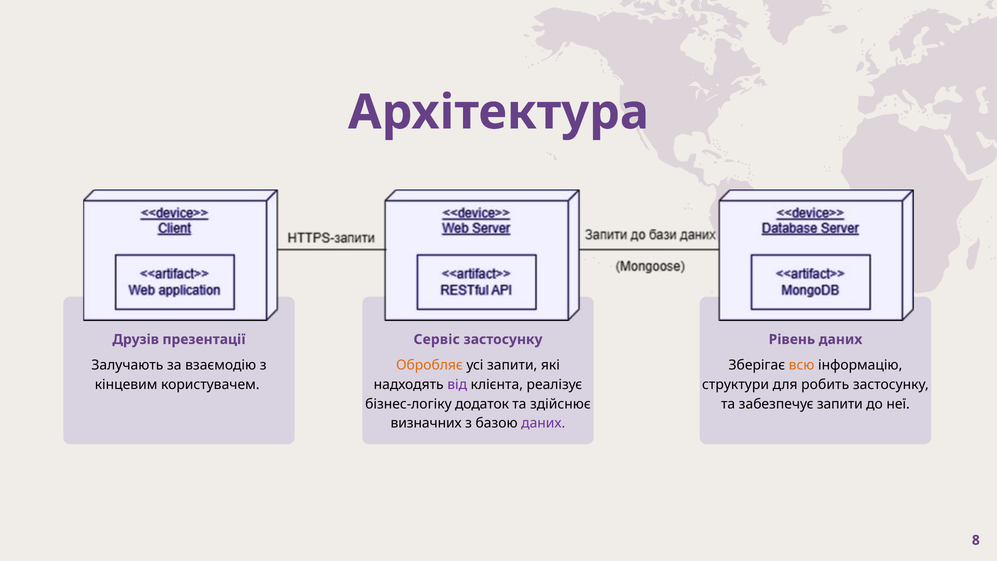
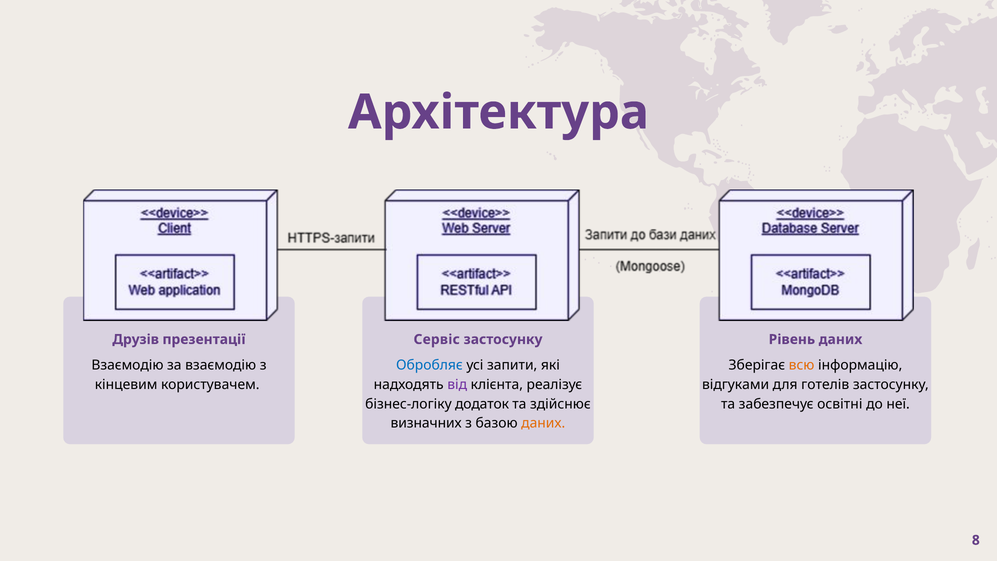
Залучають at (127, 365): Залучають -> Взаємодію
Обробляє colour: orange -> blue
структури: структури -> відгуками
робить: робить -> готелів
забезпечує запити: запити -> освітні
даних at (543, 423) colour: purple -> orange
